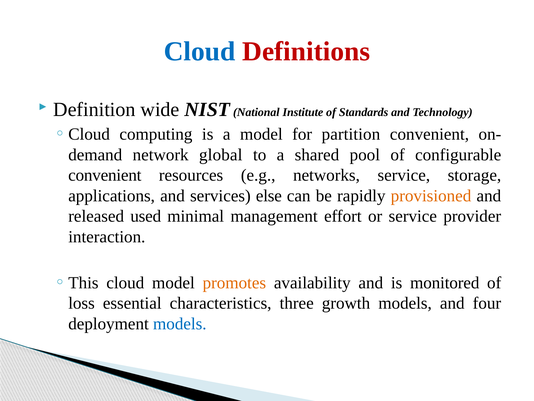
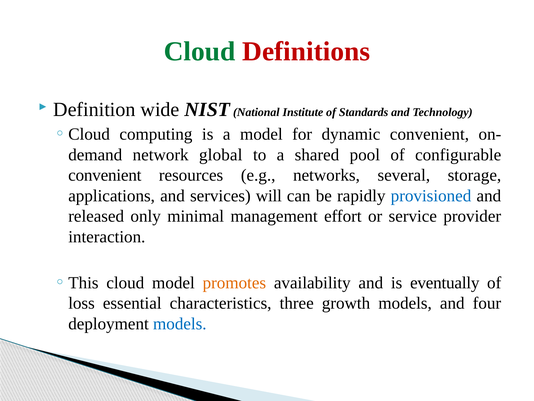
Cloud at (200, 51) colour: blue -> green
partition: partition -> dynamic
networks service: service -> several
else: else -> will
provisioned colour: orange -> blue
used: used -> only
monitored: monitored -> eventually
